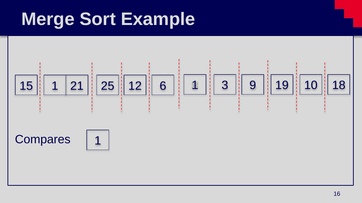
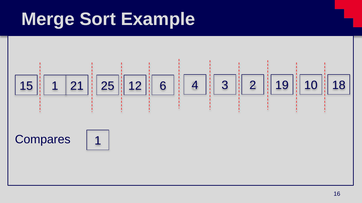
6 1: 1 -> 4
9: 9 -> 2
